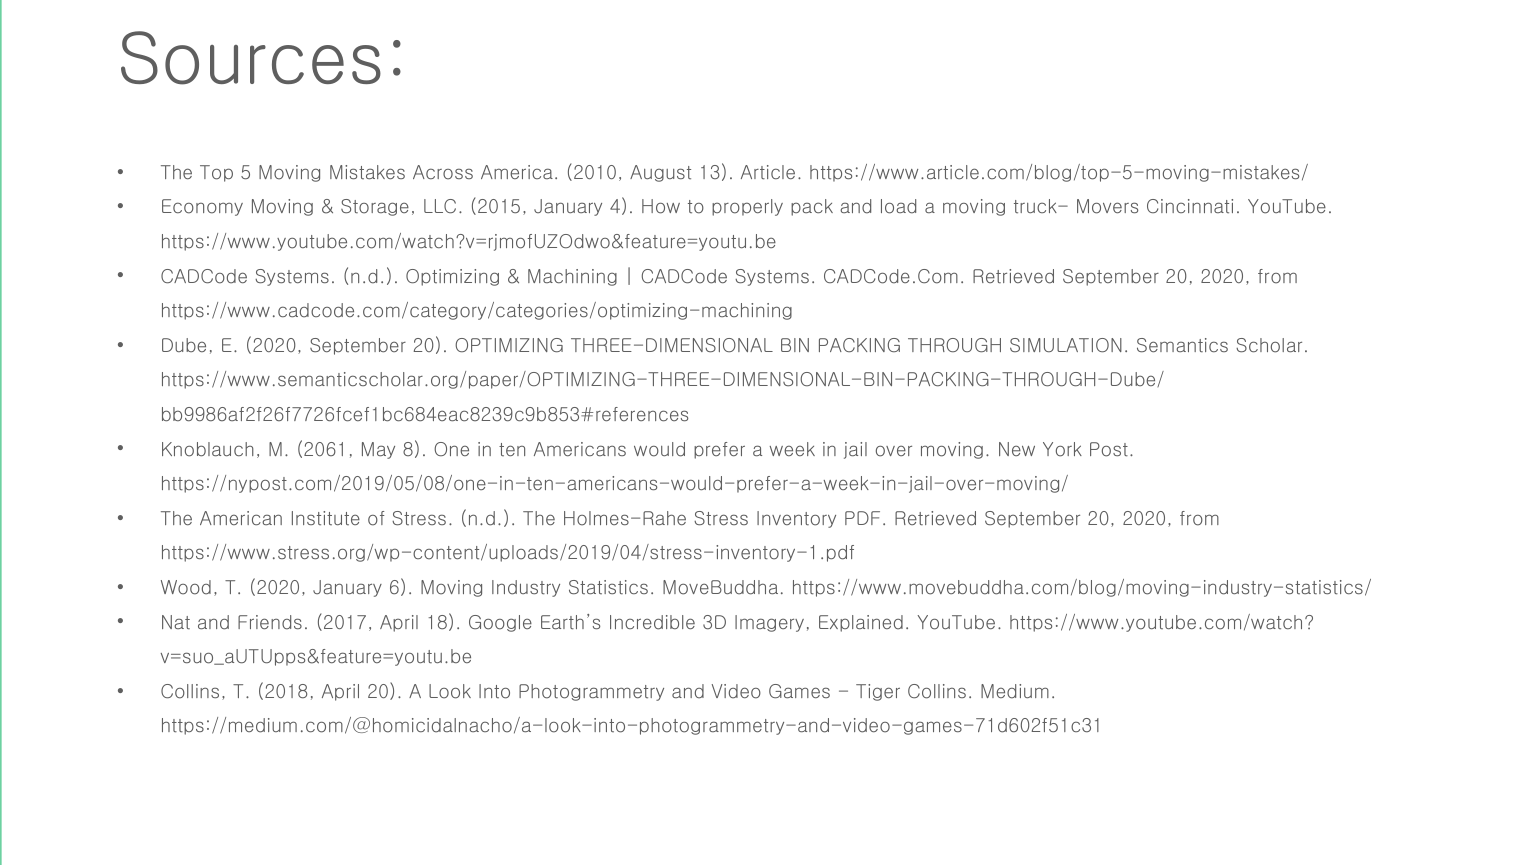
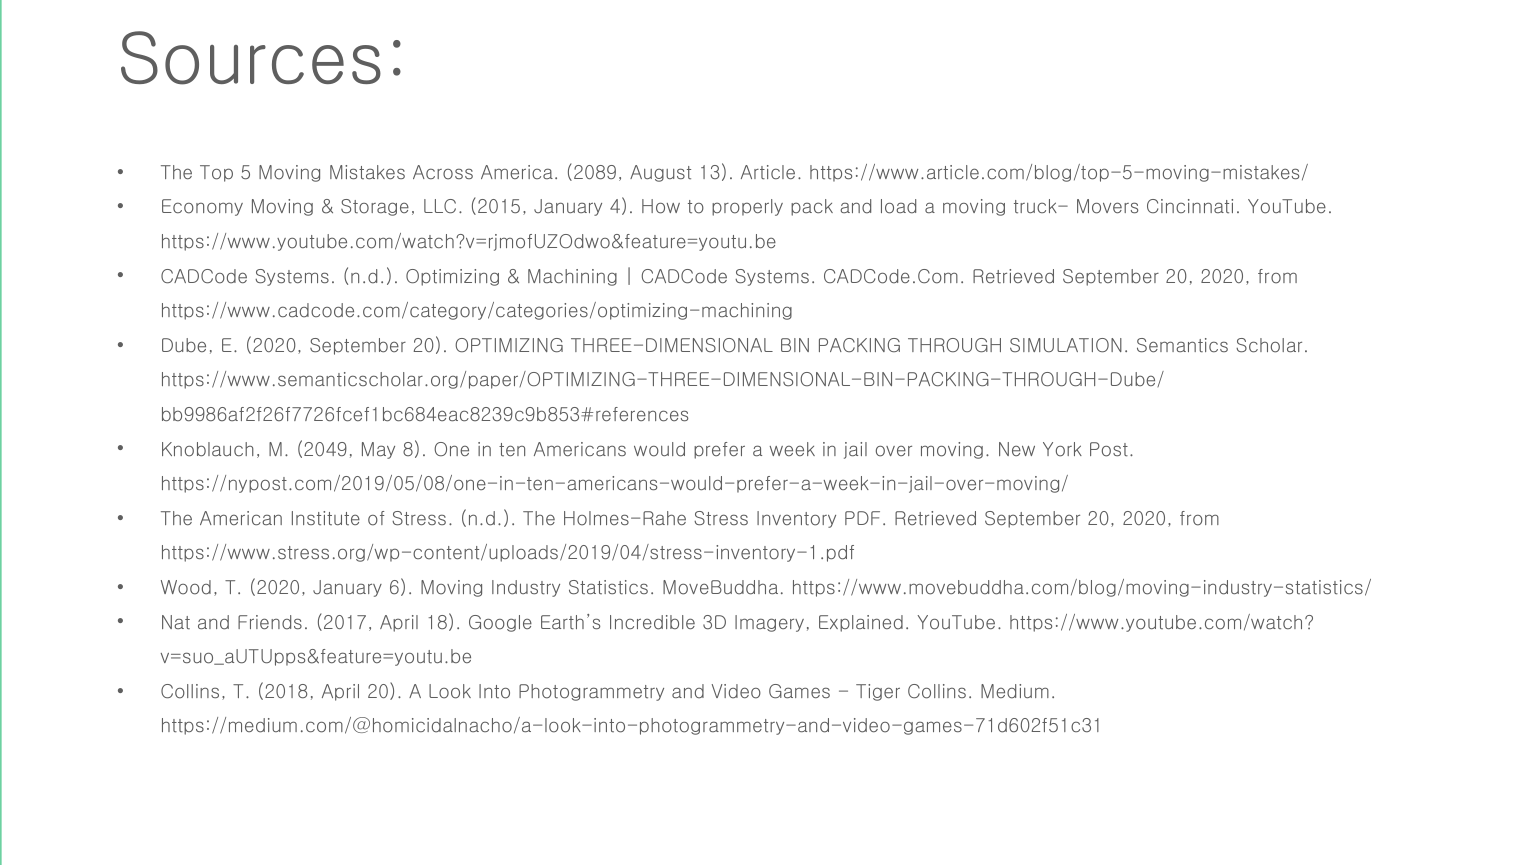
2010: 2010 -> 2089
2061: 2061 -> 2049
